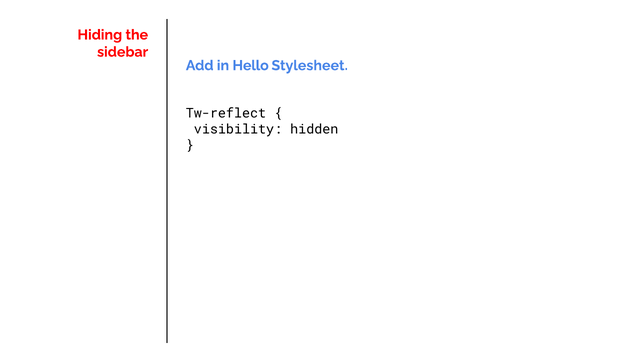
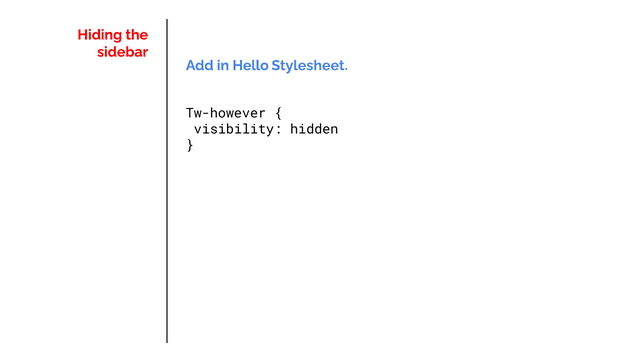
Tw-reflect: Tw-reflect -> Tw-however
